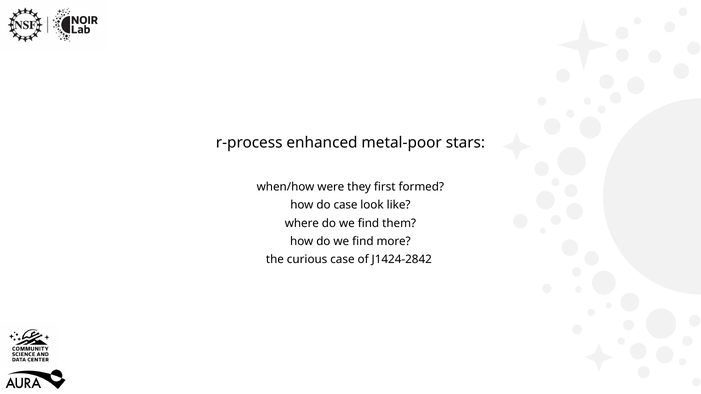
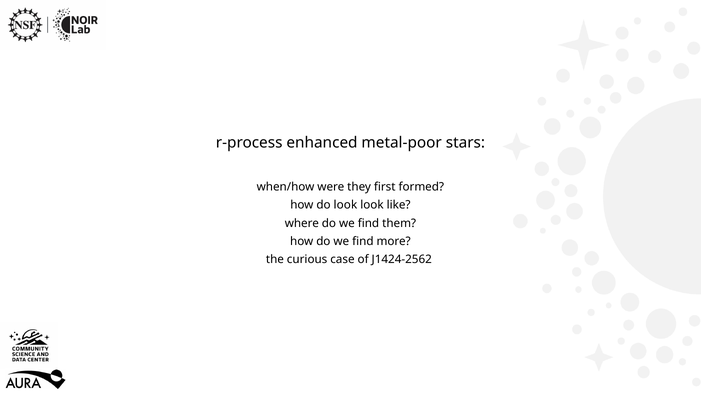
do case: case -> look
J1424-2842: J1424-2842 -> J1424-2562
